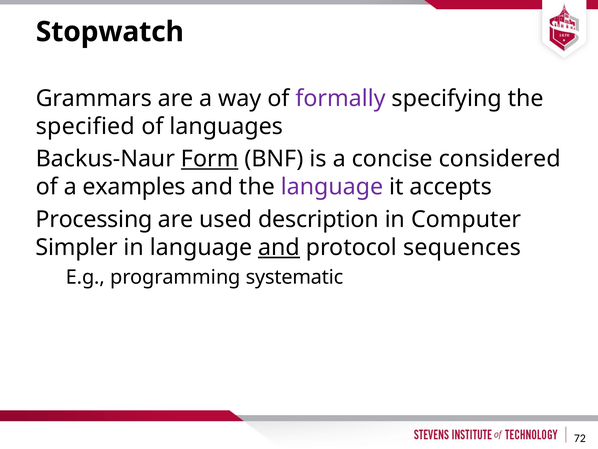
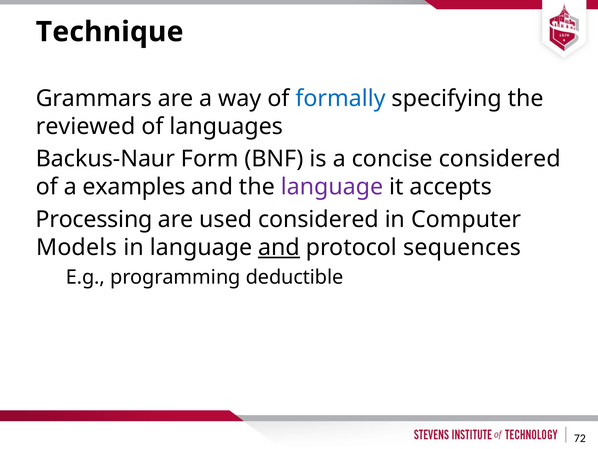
Stopwatch: Stopwatch -> Technique
formally colour: purple -> blue
specified: specified -> reviewed
Form underline: present -> none
used description: description -> considered
Simpler: Simpler -> Models
systematic: systematic -> deductible
